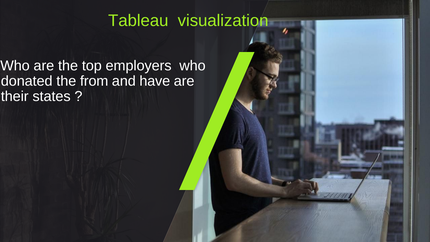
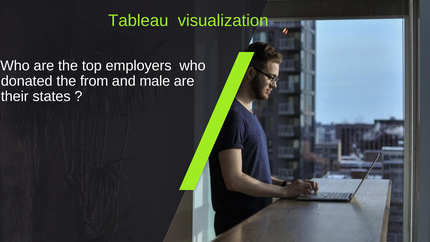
have: have -> male
